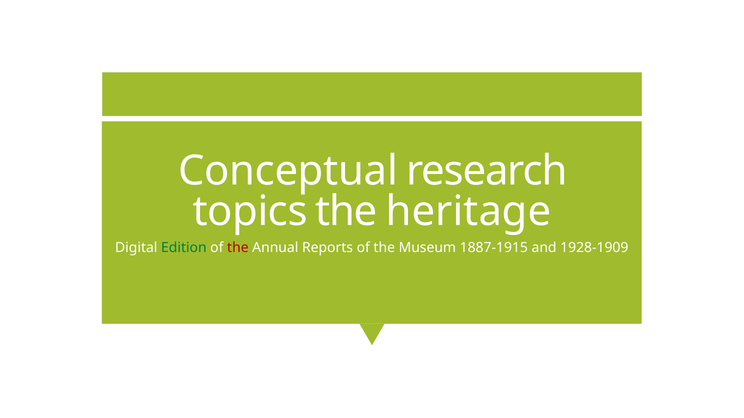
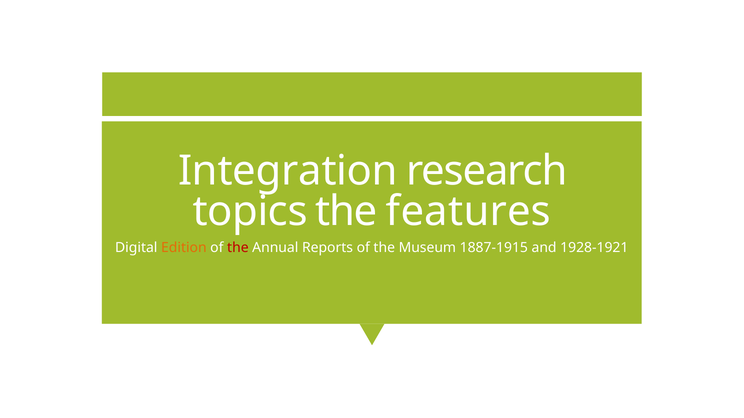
Conceptual: Conceptual -> Integration
heritage: heritage -> features
Edition colour: green -> orange
1928-1909: 1928-1909 -> 1928-1921
